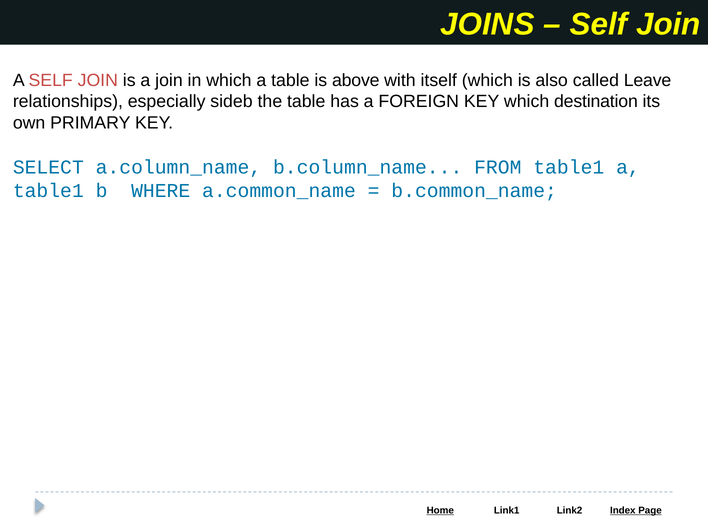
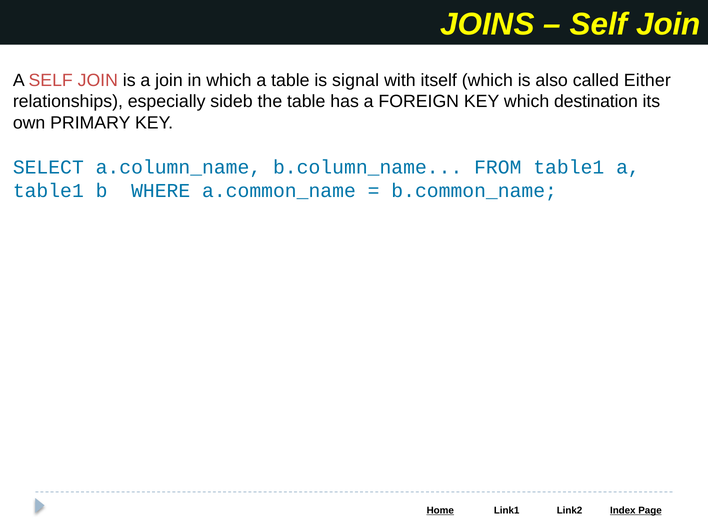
above: above -> signal
Leave: Leave -> Either
